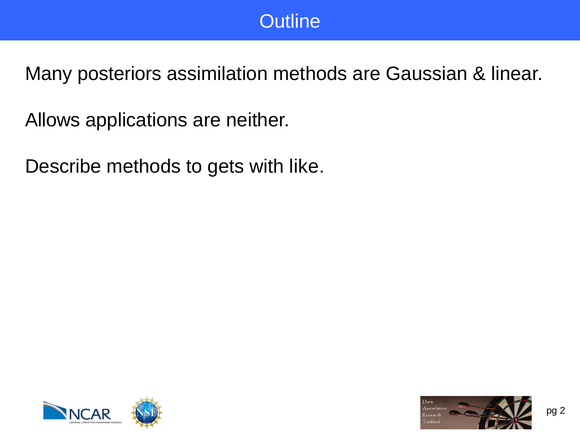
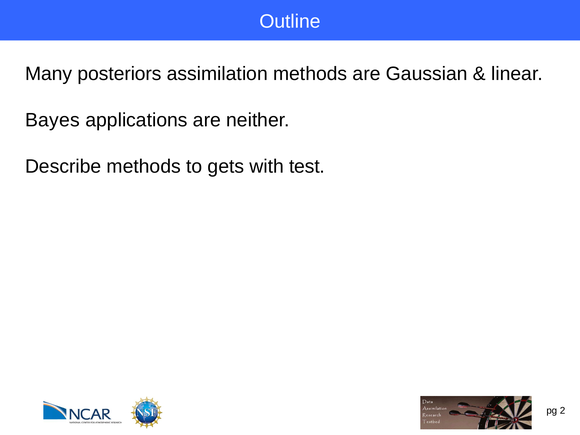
Allows at (53, 120): Allows -> Bayes
like: like -> test
